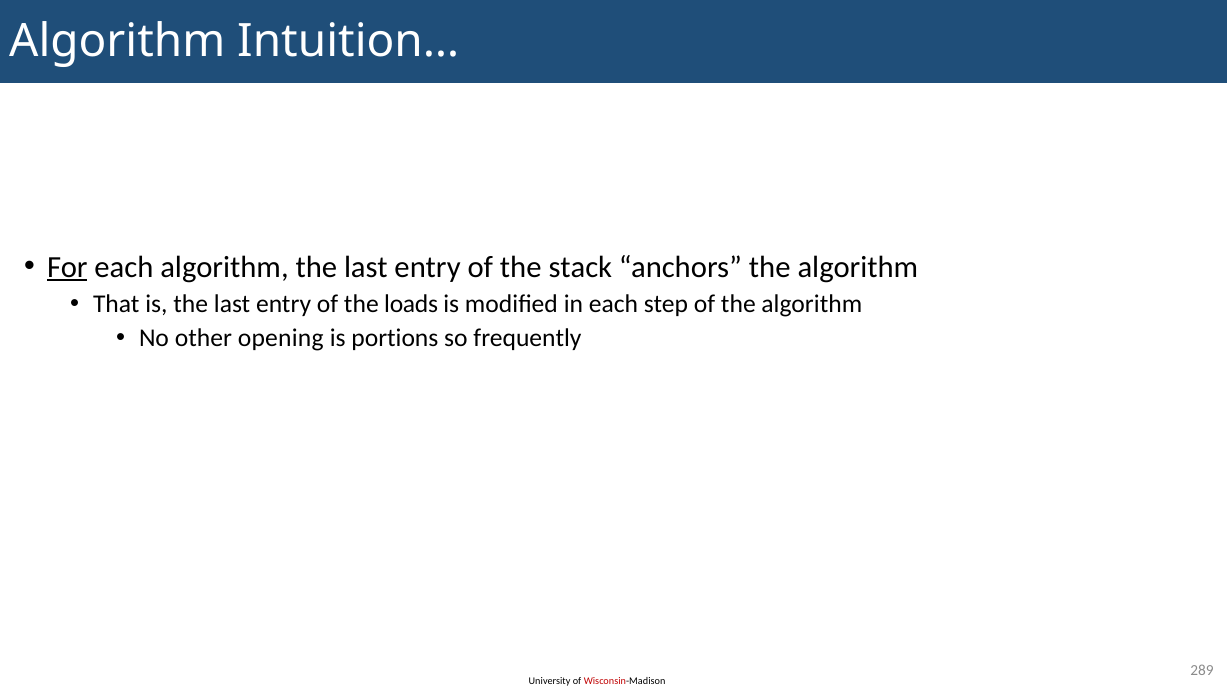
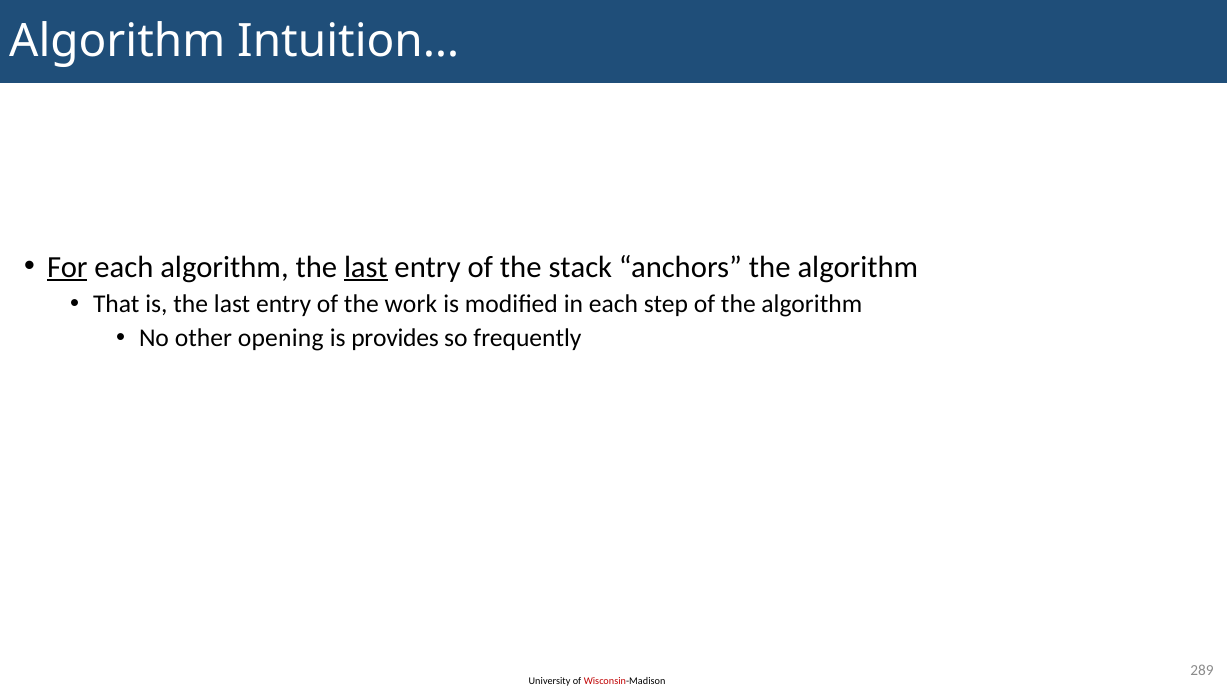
last at (366, 267) underline: none -> present
loads: loads -> work
portions: portions -> provides
